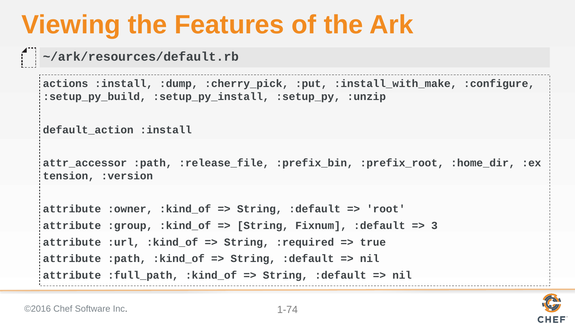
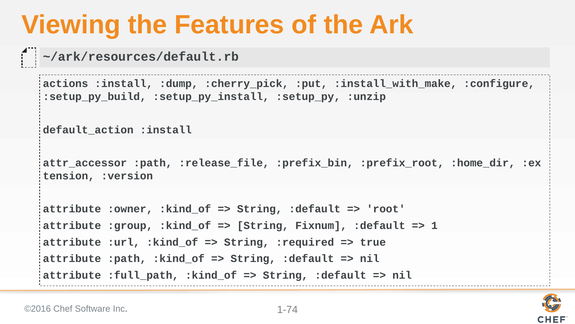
3: 3 -> 1
